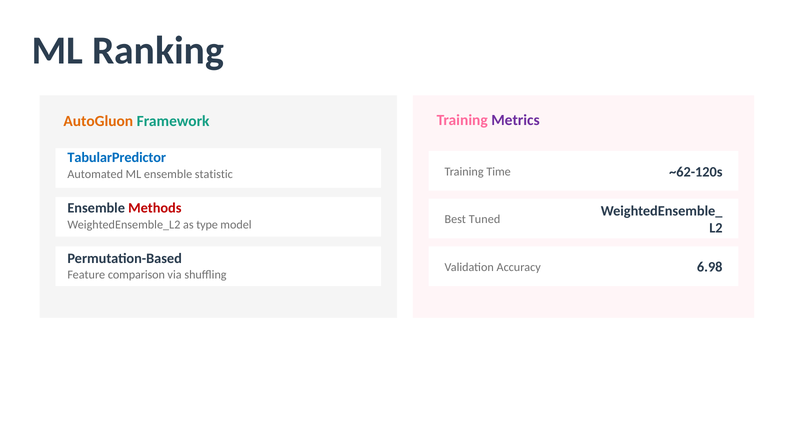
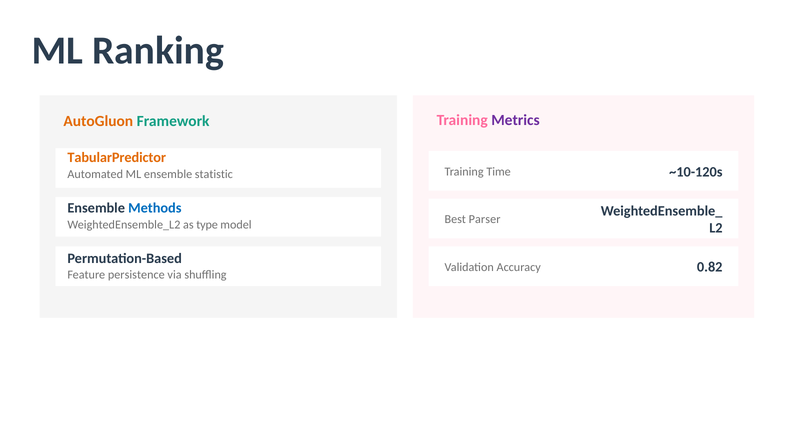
TabularPredictor colour: blue -> orange
~62-120s: ~62-120s -> ~10-120s
Methods colour: red -> blue
Tuned: Tuned -> Parser
6.98: 6.98 -> 0.82
comparison: comparison -> persistence
